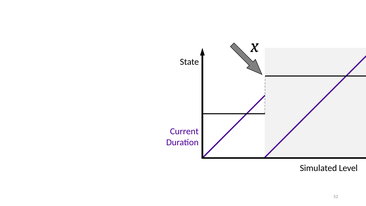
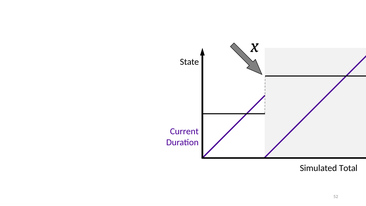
Level: Level -> Total
